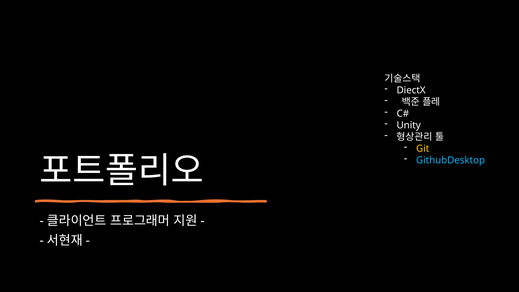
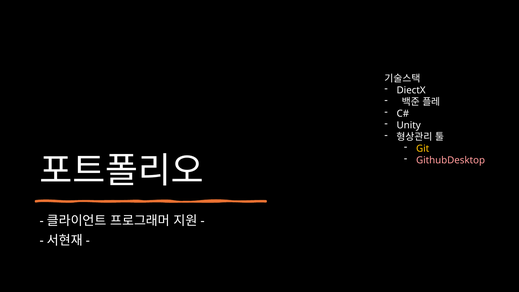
GithubDesktop colour: light blue -> pink
